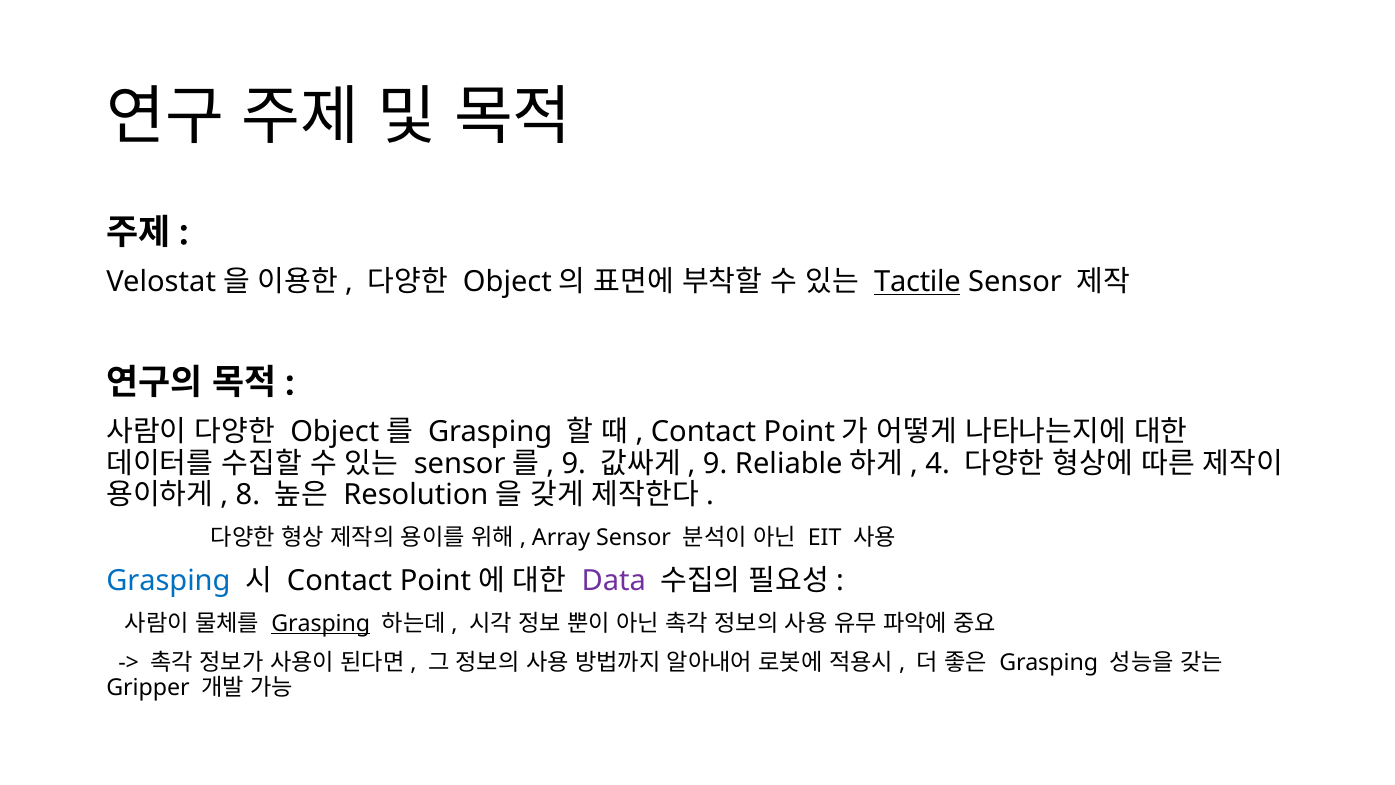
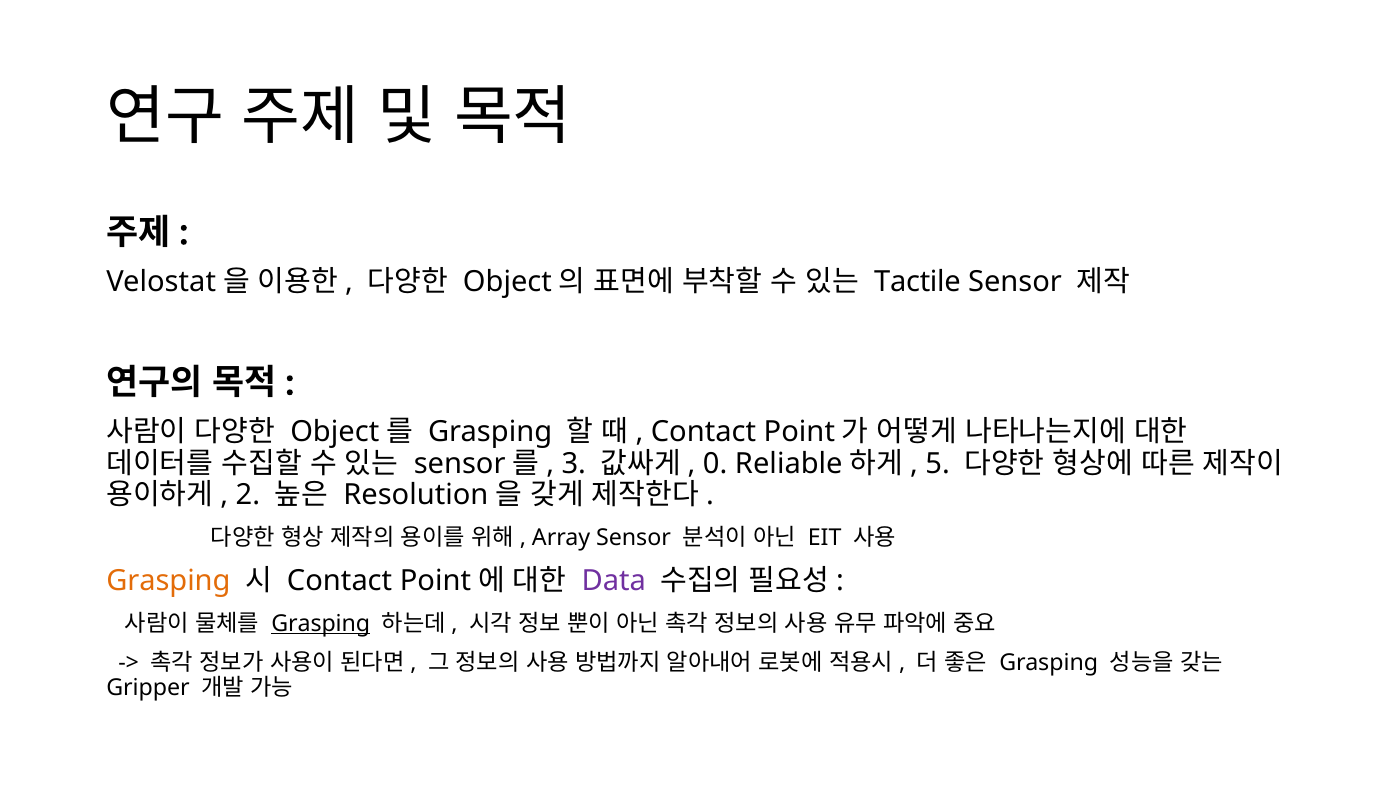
Tactile underline: present -> none
9 at (574, 464): 9 -> 3
9 at (715, 464): 9 -> 0
4: 4 -> 5
8: 8 -> 2
Grasping at (168, 581) colour: blue -> orange
